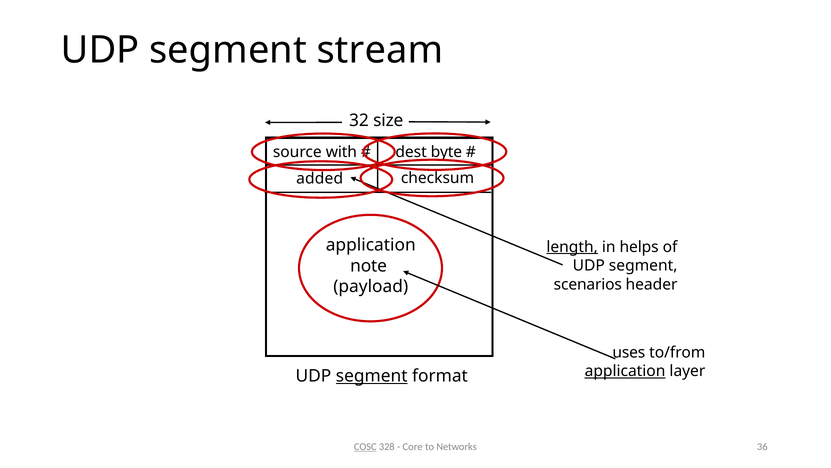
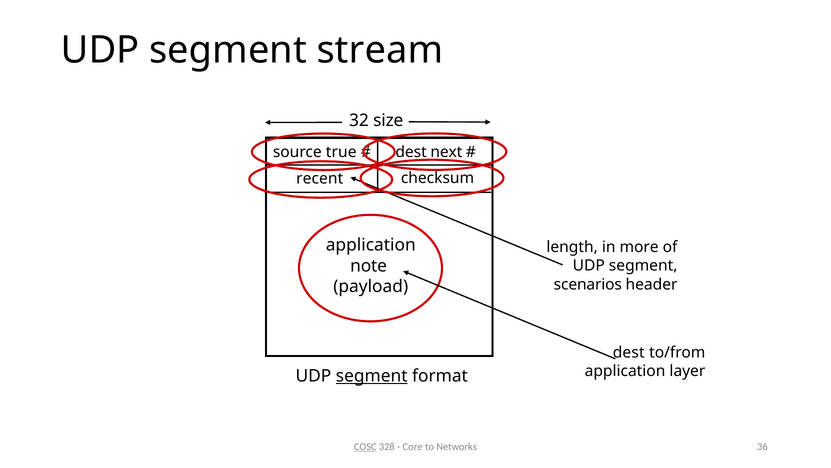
with: with -> true
byte: byte -> next
added: added -> recent
length underline: present -> none
helps: helps -> more
uses at (629, 352): uses -> dest
application at (625, 371) underline: present -> none
